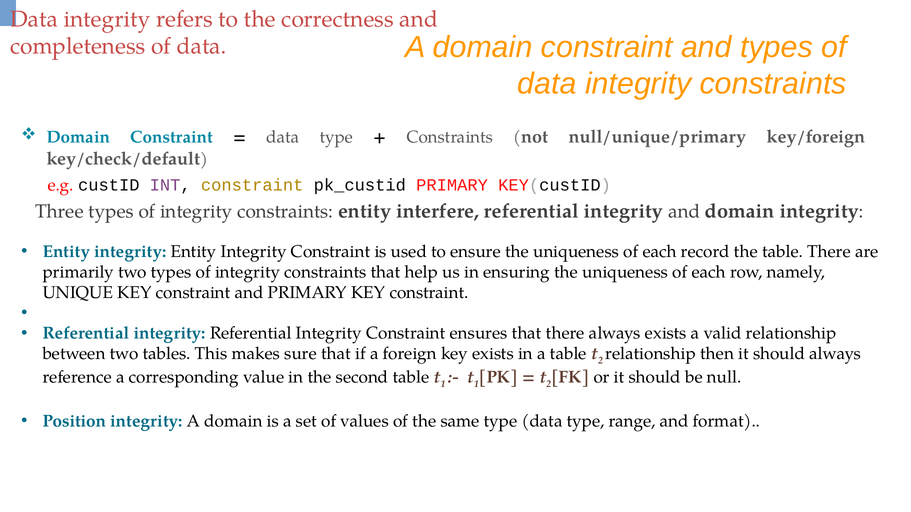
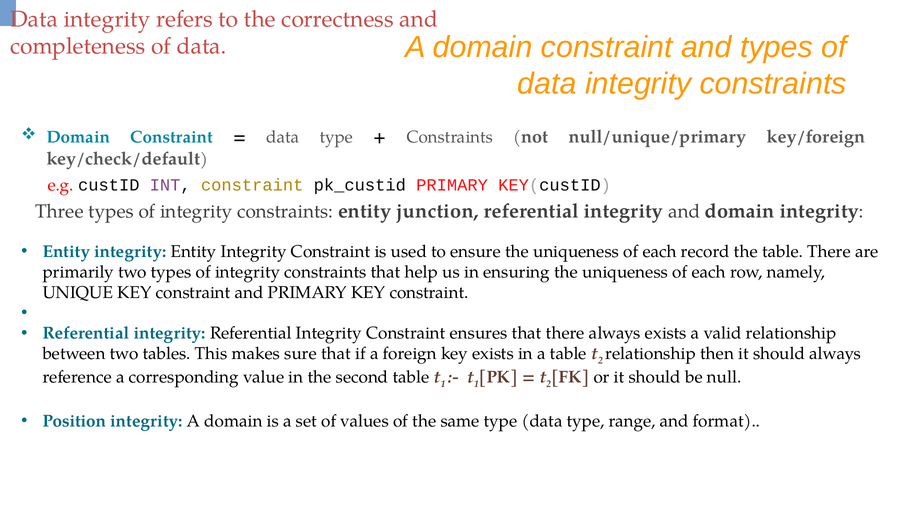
interfere: interfere -> junction
